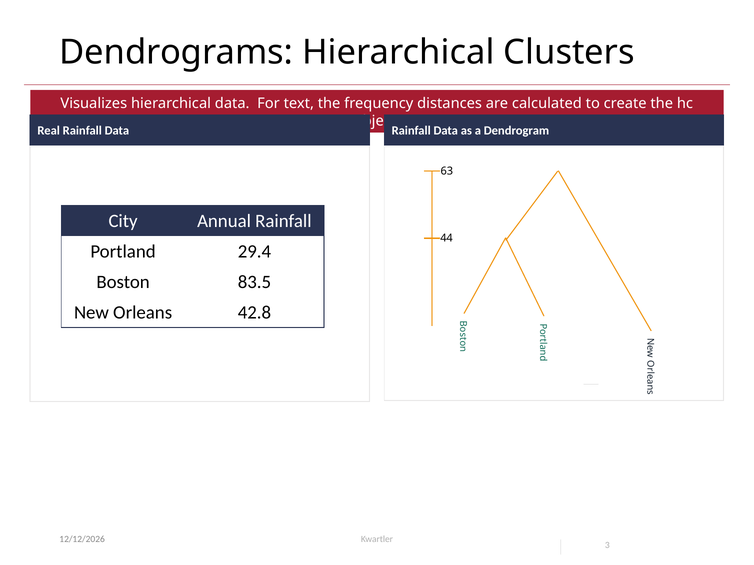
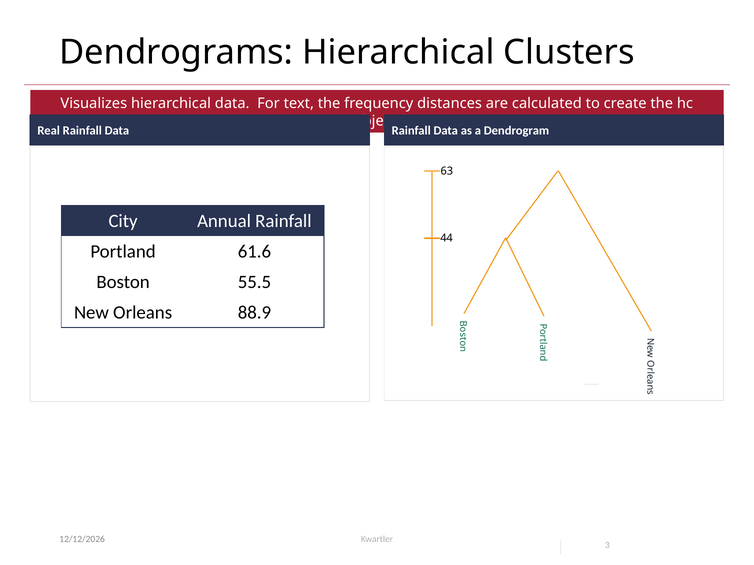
29.4: 29.4 -> 61.6
83.5: 83.5 -> 55.5
42.8: 42.8 -> 88.9
